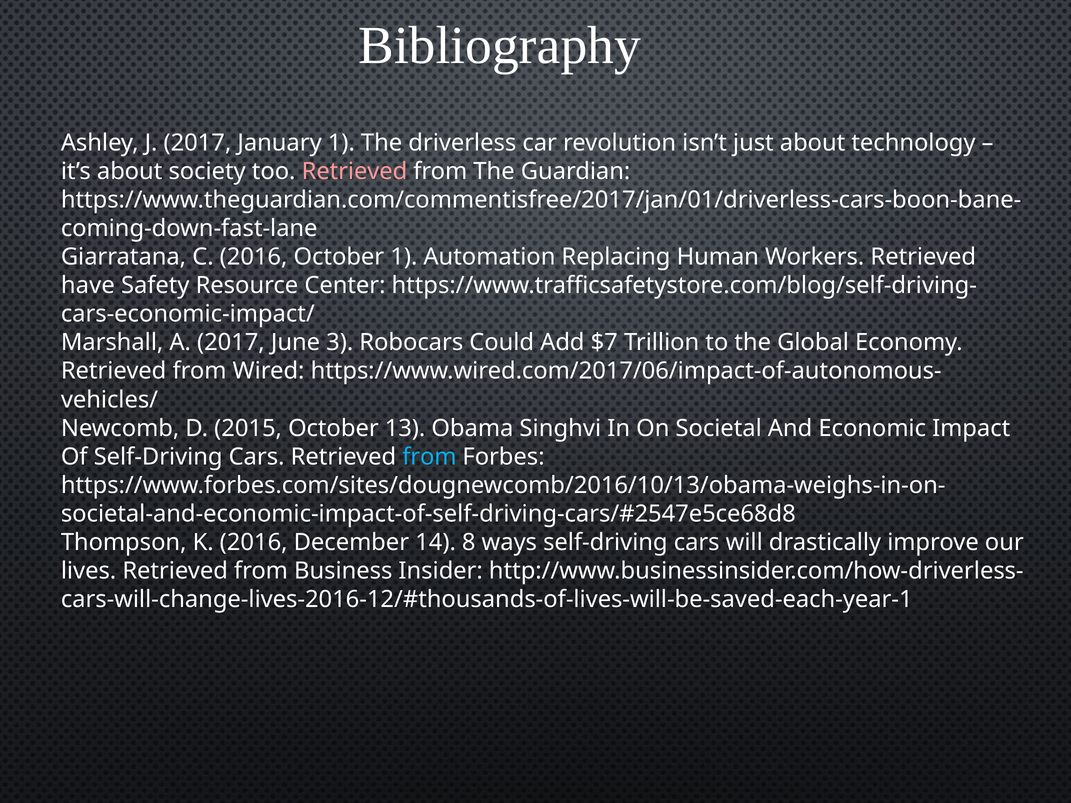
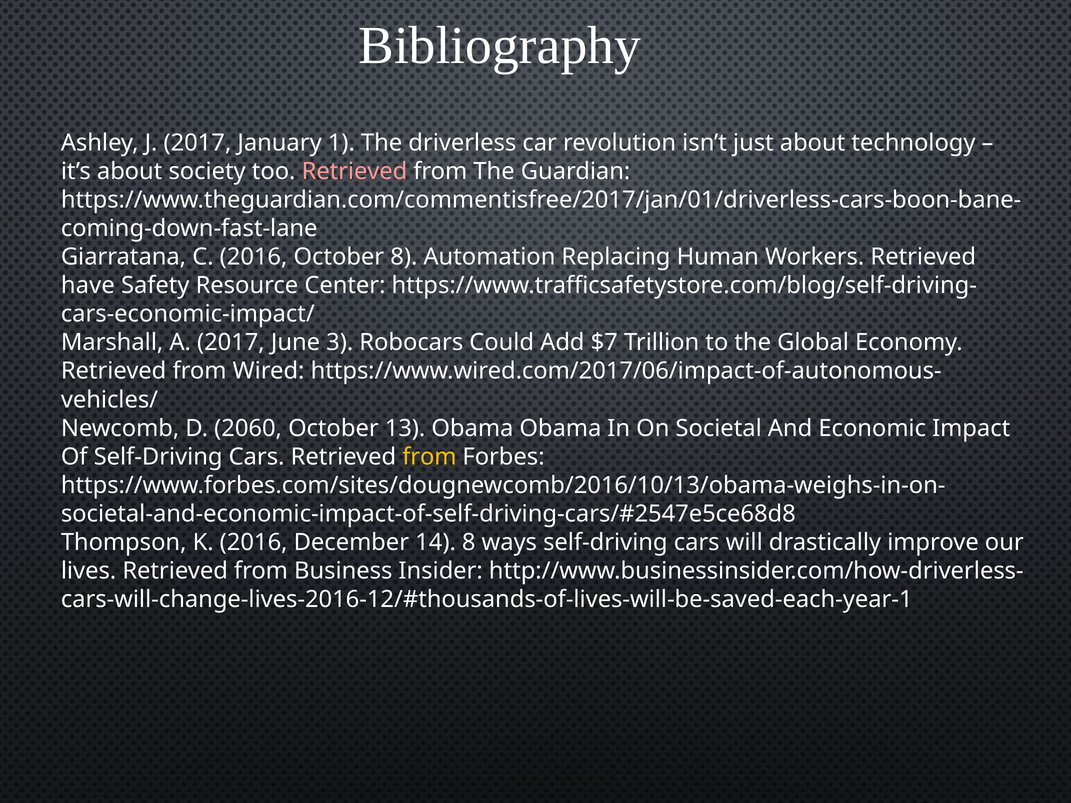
October 1: 1 -> 8
2015: 2015 -> 2060
Obama Singhvi: Singhvi -> Obama
from at (429, 457) colour: light blue -> yellow
